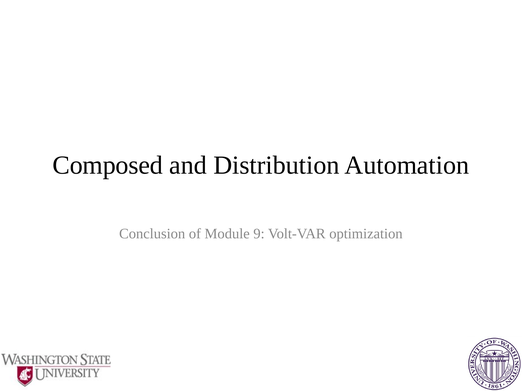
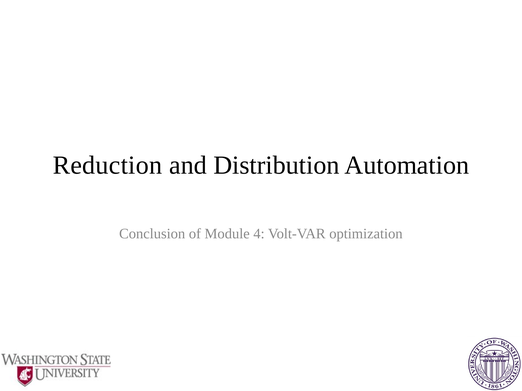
Composed: Composed -> Reduction
9: 9 -> 4
